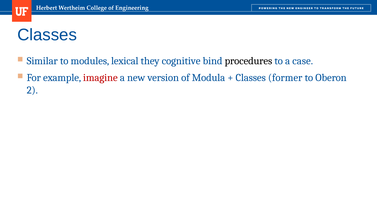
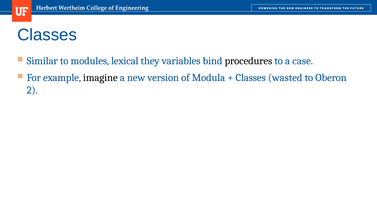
cognitive: cognitive -> variables
imagine colour: red -> black
former: former -> wasted
